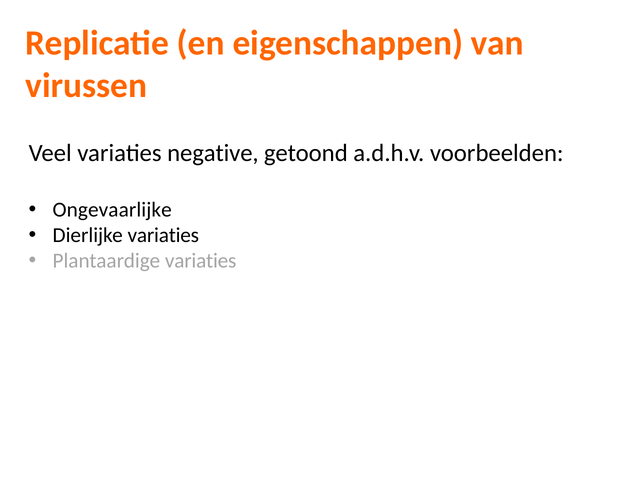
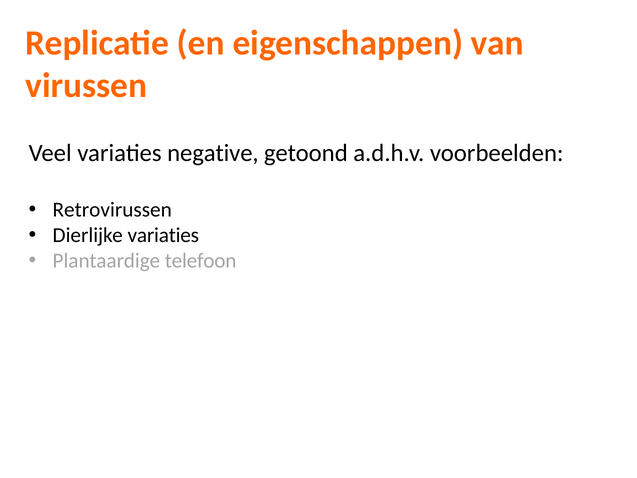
Ongevaarlijke: Ongevaarlijke -> Retrovirussen
Plantaardige variaties: variaties -> telefoon
